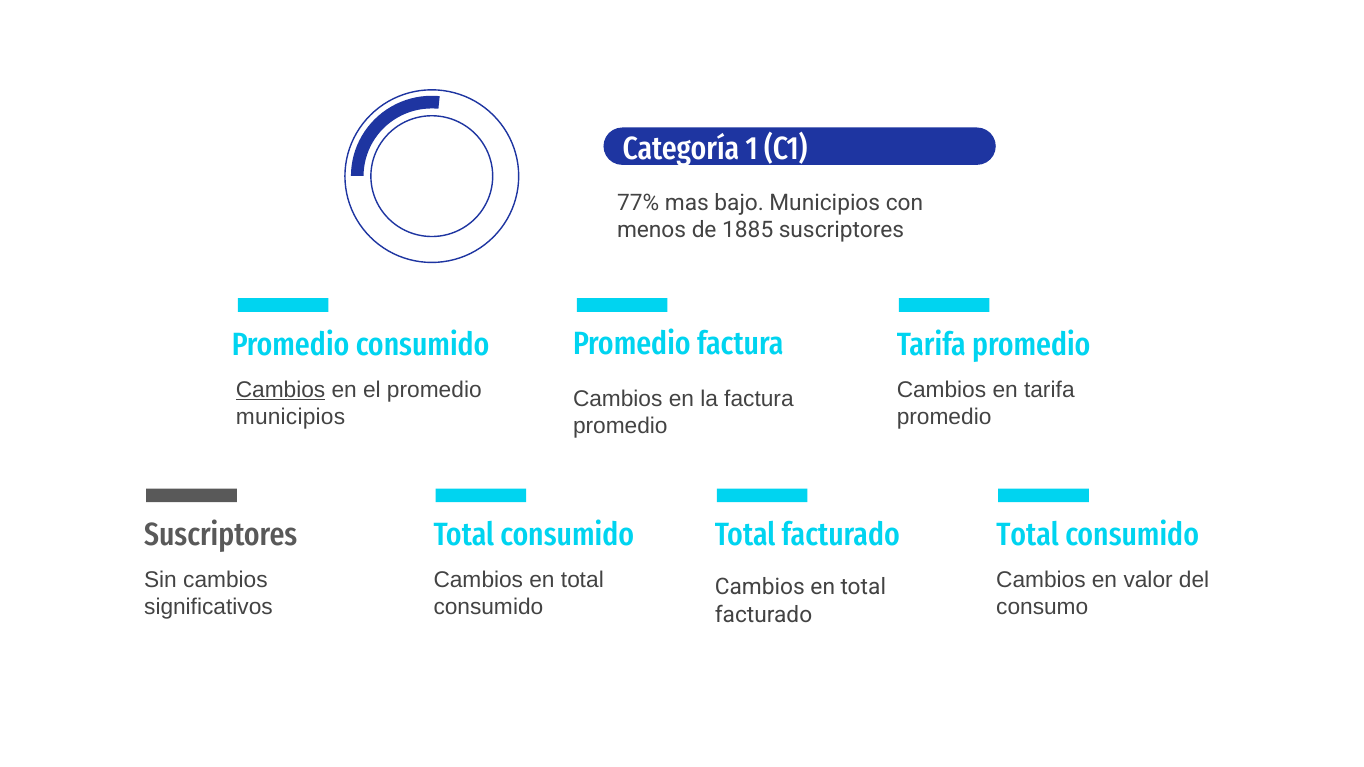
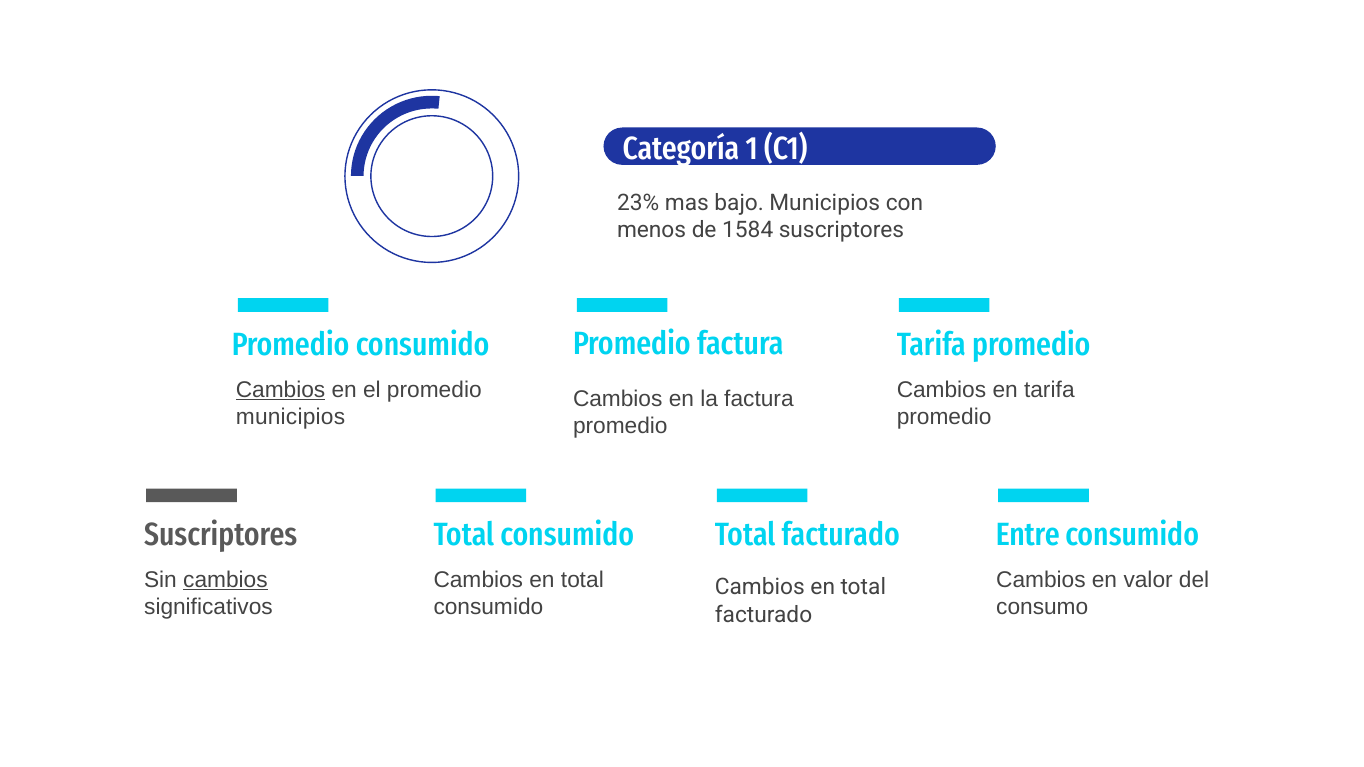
77%: 77% -> 23%
1885: 1885 -> 1584
Total at (1028, 535): Total -> Entre
cambios at (225, 580) underline: none -> present
